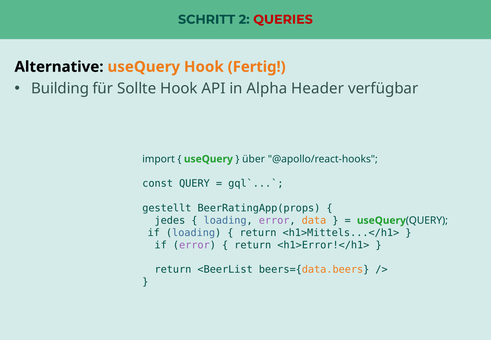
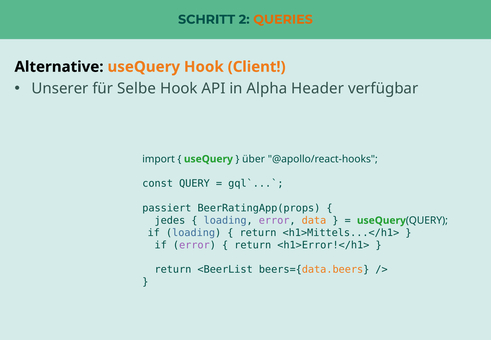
QUERIES colour: red -> orange
Fertig: Fertig -> Client
Building: Building -> Unserer
Sollte: Sollte -> Selbe
gestellt: gestellt -> passiert
